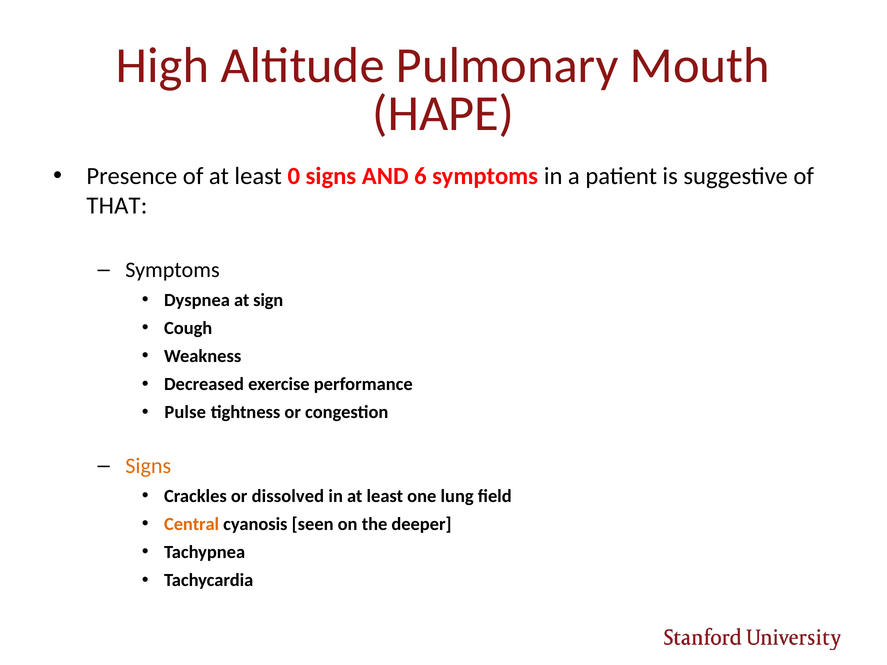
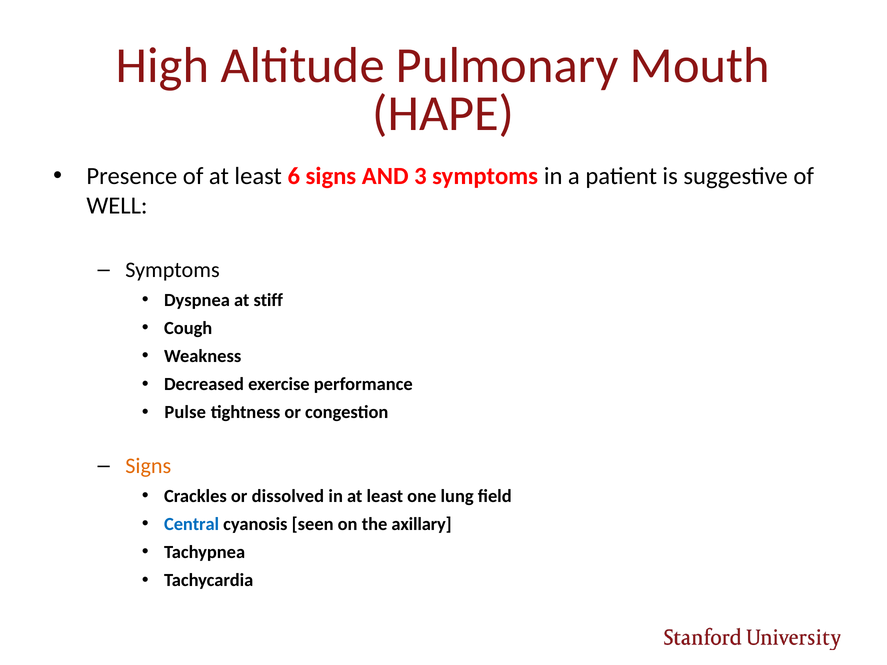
0: 0 -> 6
6: 6 -> 3
THAT: THAT -> WELL
sign: sign -> stiff
Central colour: orange -> blue
deeper: deeper -> axillary
